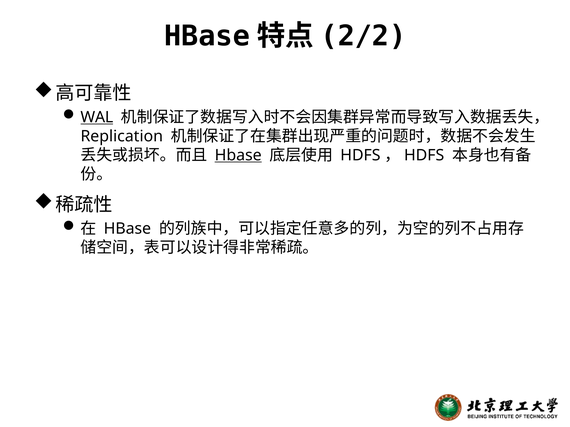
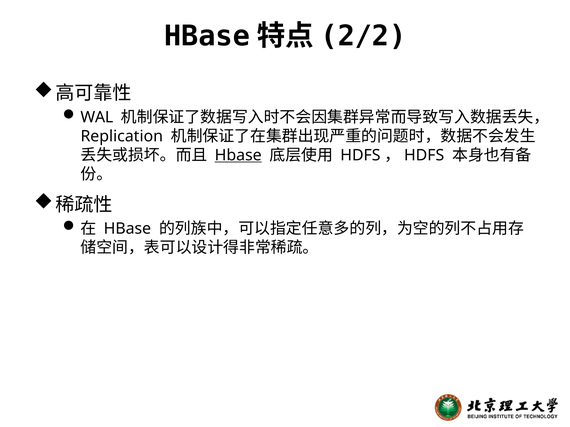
WAL underline: present -> none
